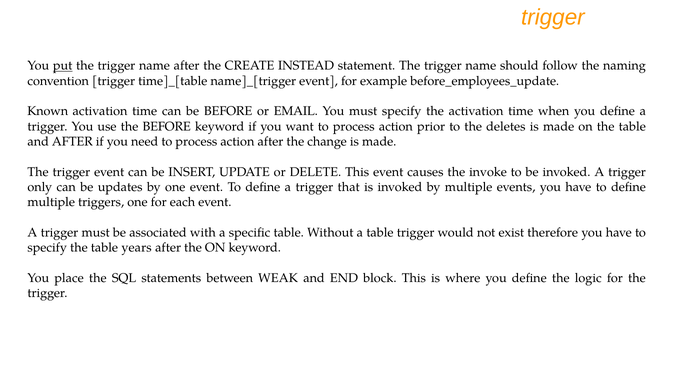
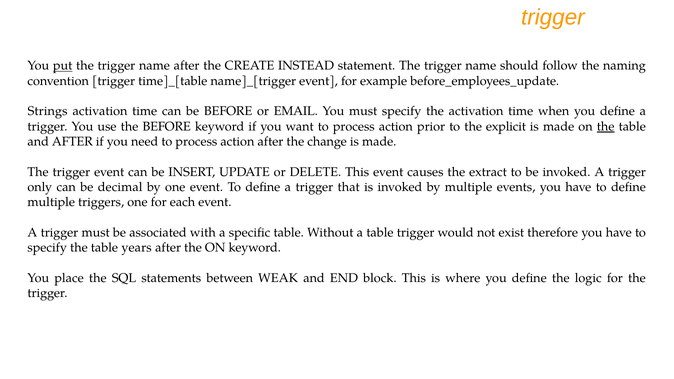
Known: Known -> Strings
deletes: deletes -> explicit
the at (606, 126) underline: none -> present
invoke: invoke -> extract
updates: updates -> decimal
